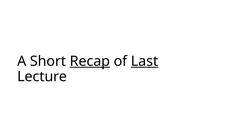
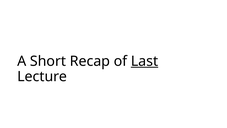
Recap underline: present -> none
